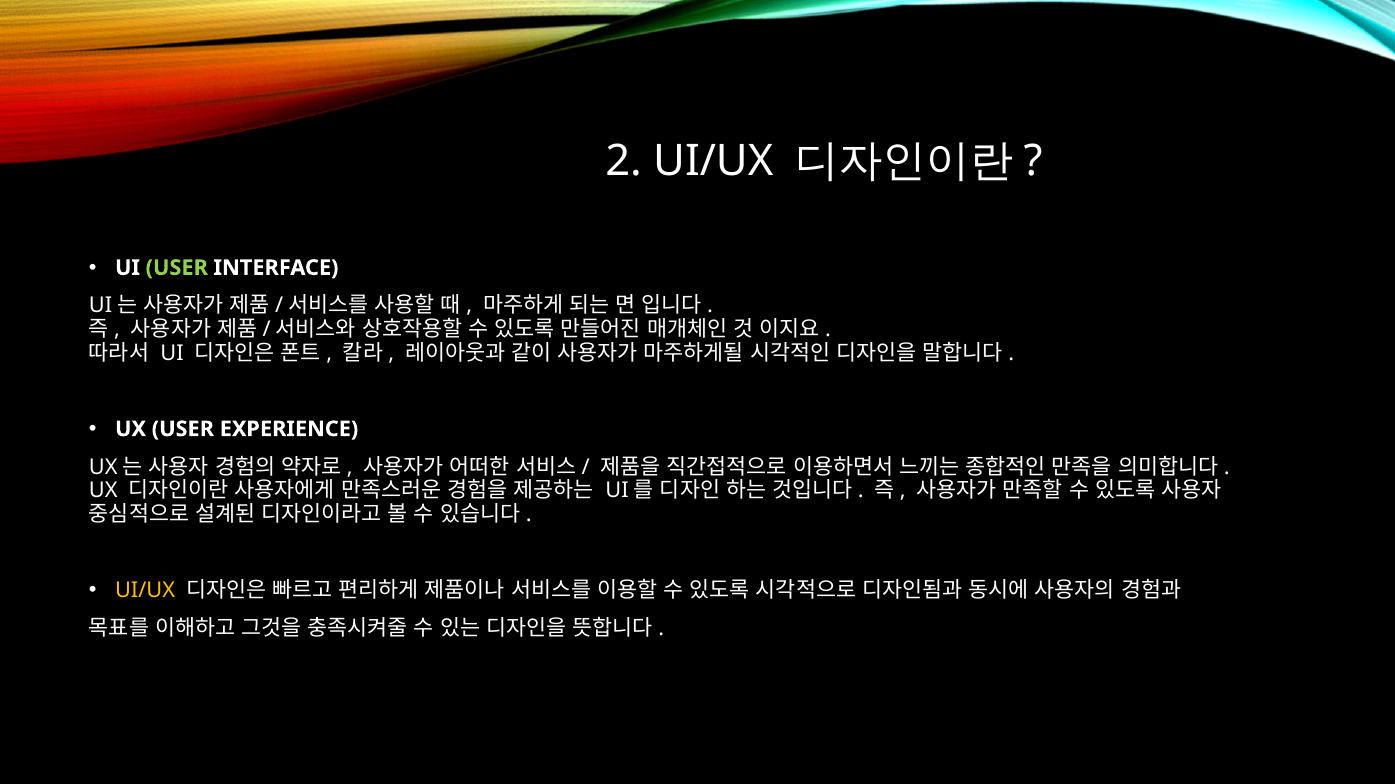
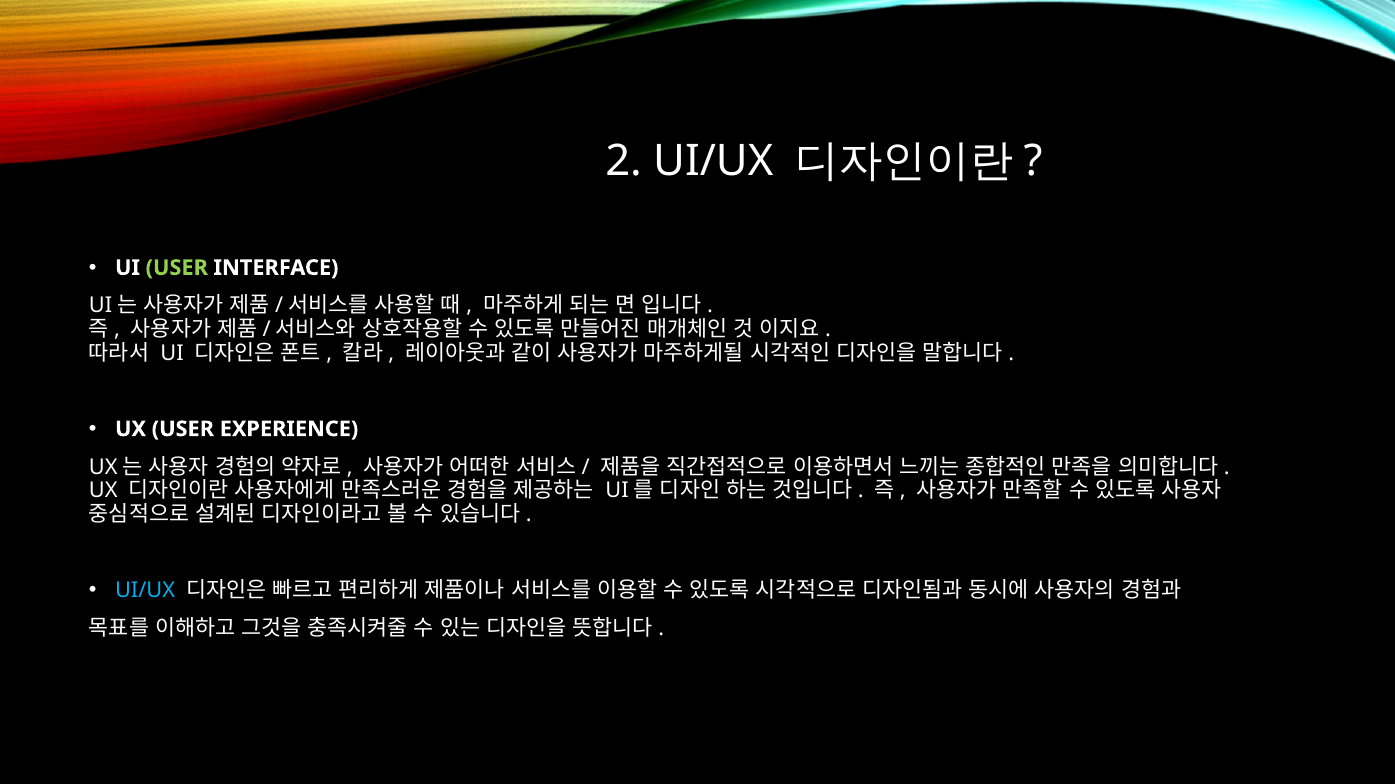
UI/UX at (145, 591) colour: yellow -> light blue
